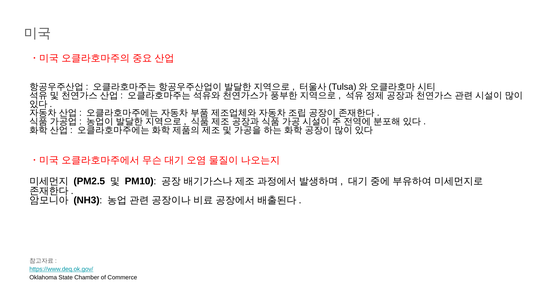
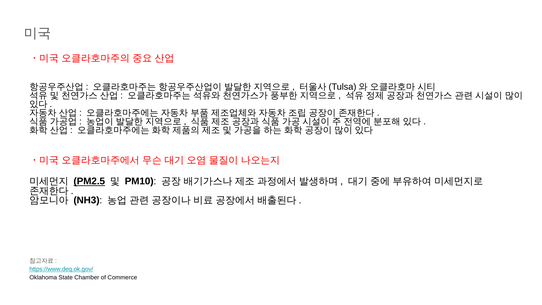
PM2.5 underline: none -> present
